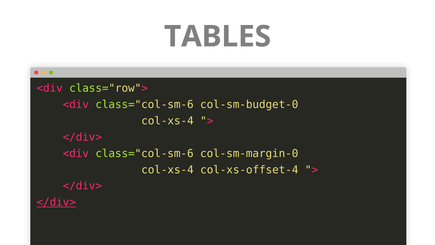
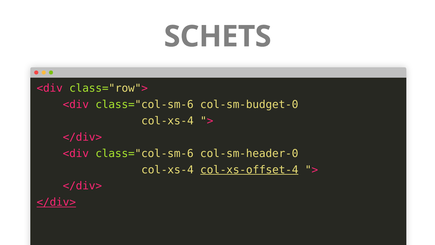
TABLES: TABLES -> SCHETS
col-sm-margin-0: col-sm-margin-0 -> col-sm-header-0
col-xs-offset-4 underline: none -> present
